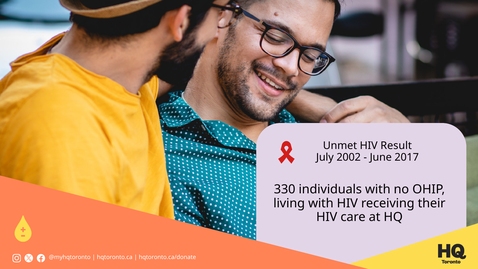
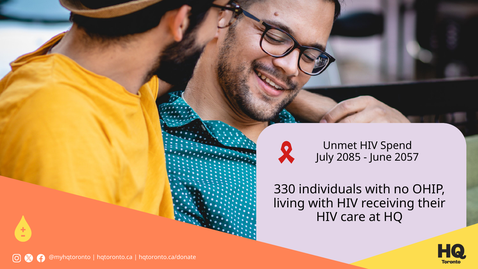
Result: Result -> Spend
2002: 2002 -> 2085
2017: 2017 -> 2057
